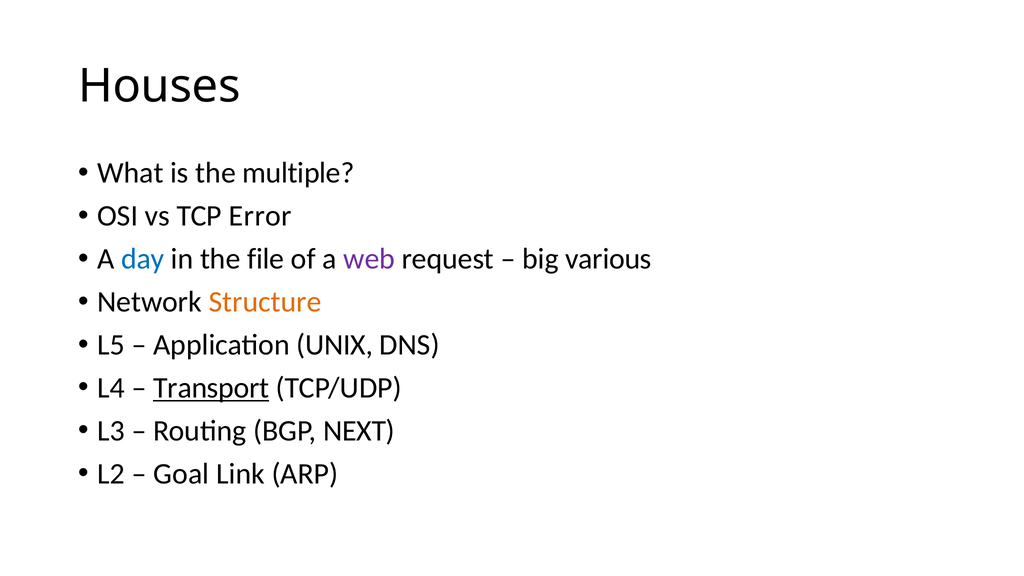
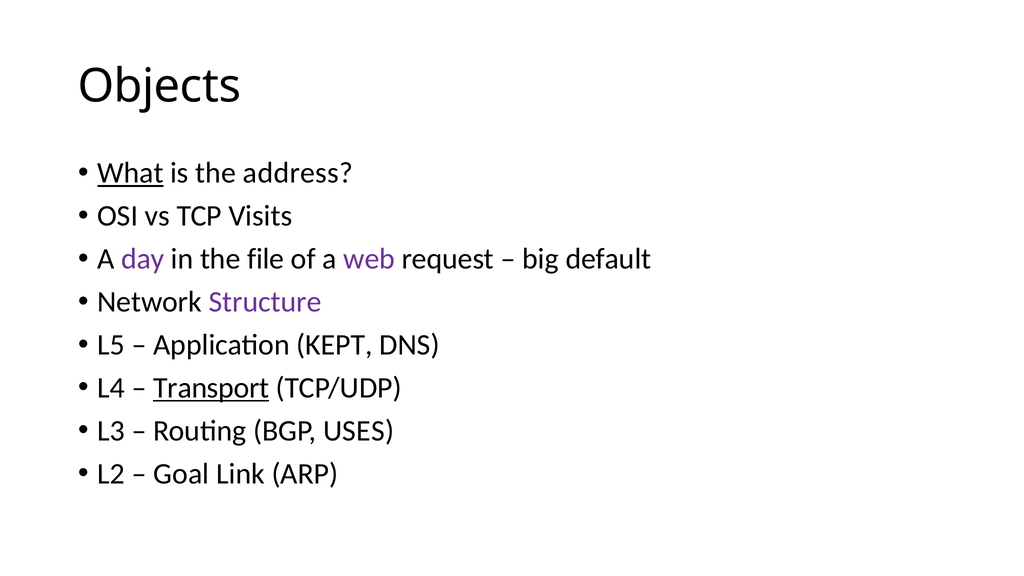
Houses: Houses -> Objects
What underline: none -> present
multiple: multiple -> address
Error: Error -> Visits
day colour: blue -> purple
various: various -> default
Structure colour: orange -> purple
UNIX: UNIX -> KEPT
NEXT: NEXT -> USES
